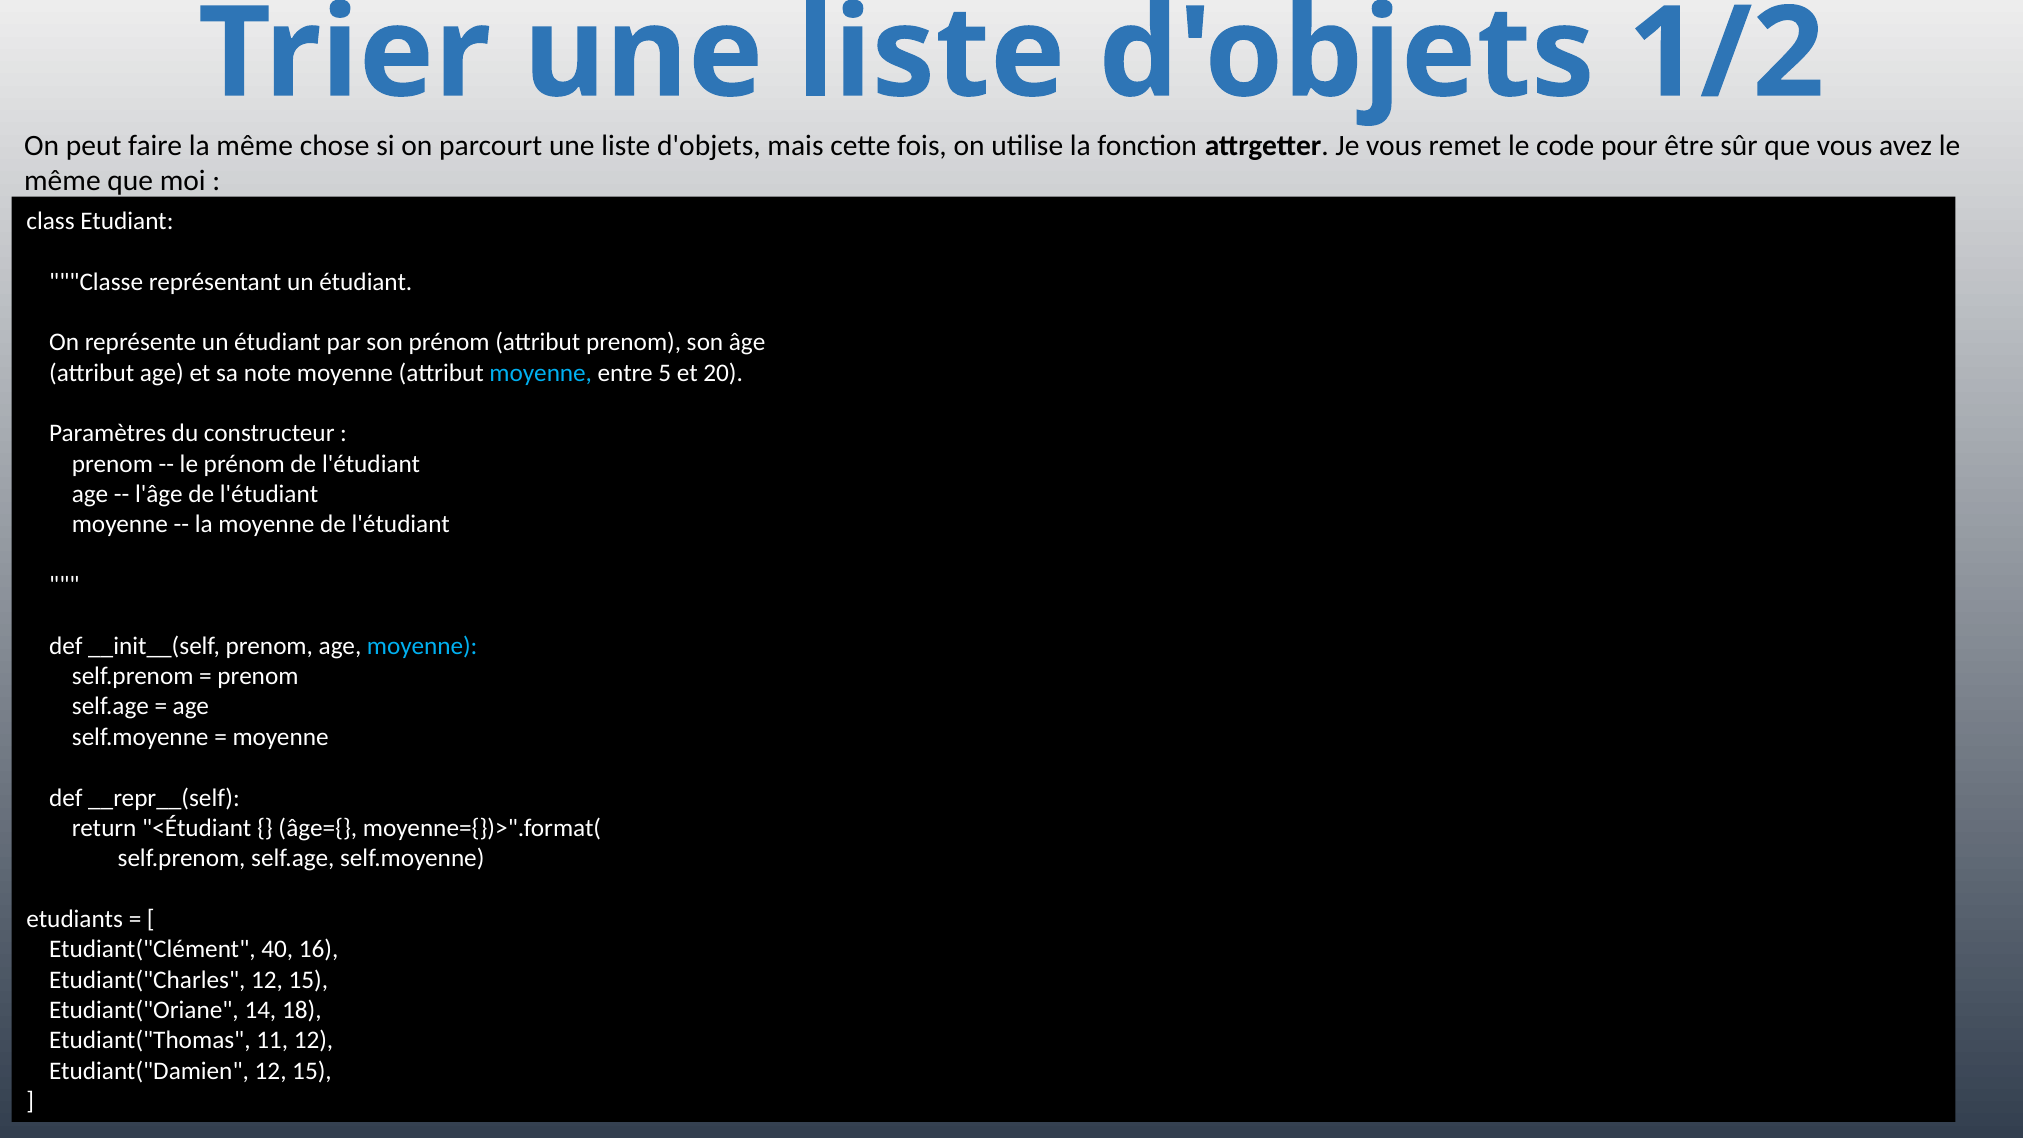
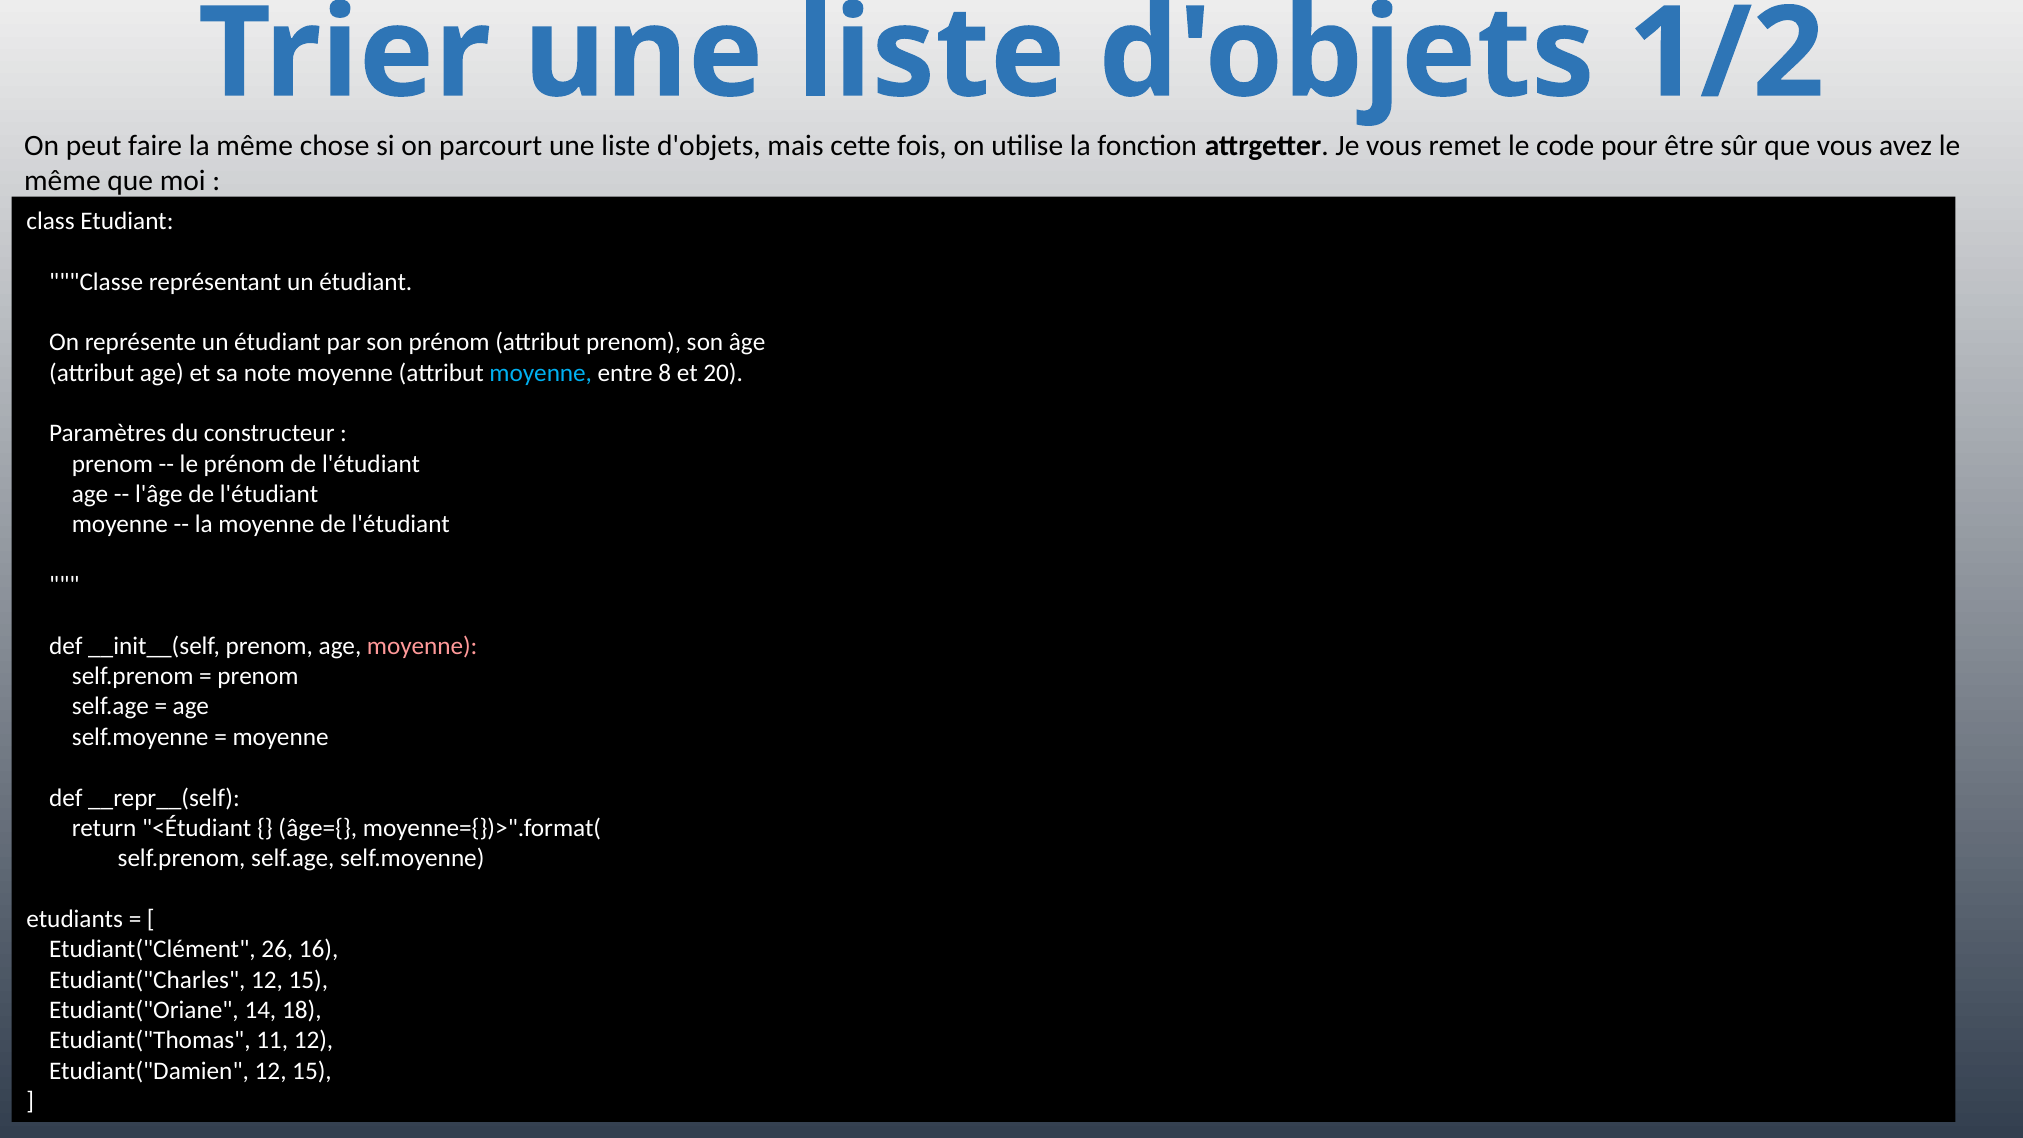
5: 5 -> 8
moyenne at (422, 646) colour: light blue -> pink
40: 40 -> 26
